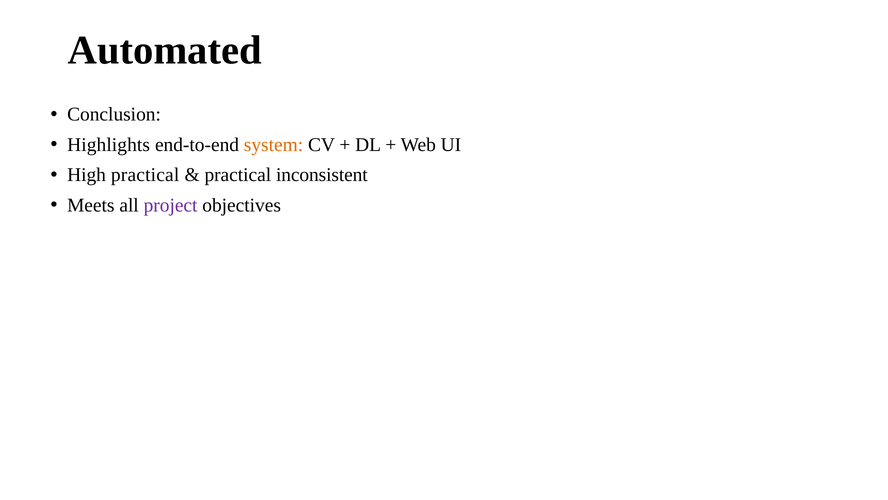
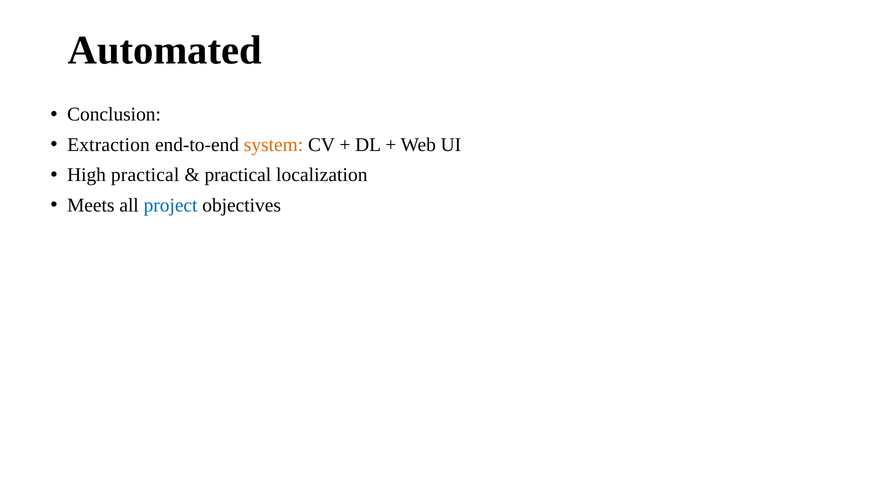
Highlights: Highlights -> Extraction
inconsistent: inconsistent -> localization
project colour: purple -> blue
